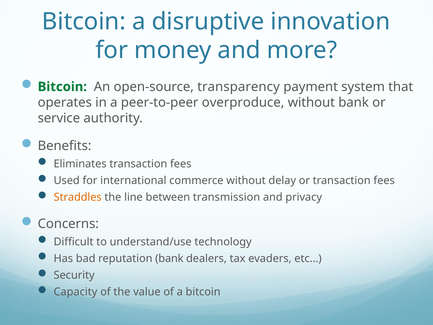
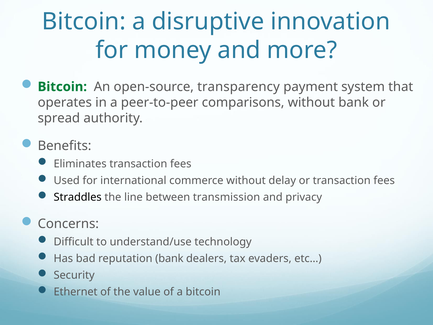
overproduce: overproduce -> comparisons
service: service -> spread
Straddles colour: orange -> black
Capacity: Capacity -> Ethernet
